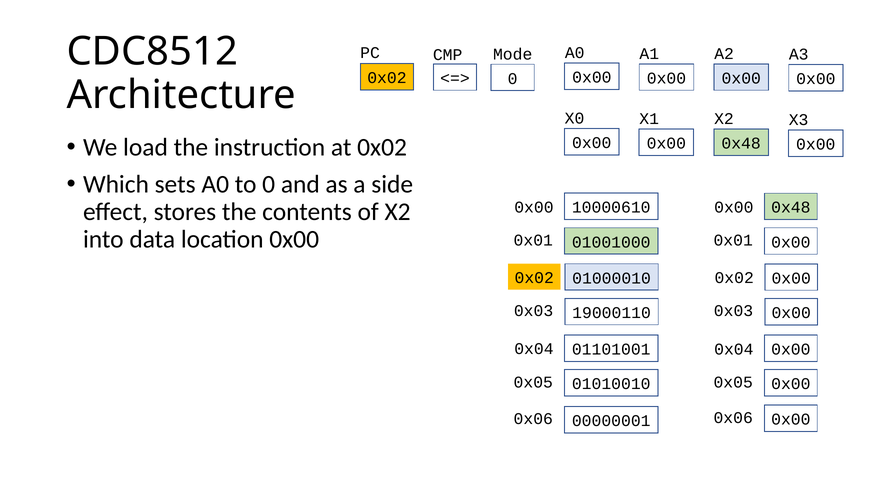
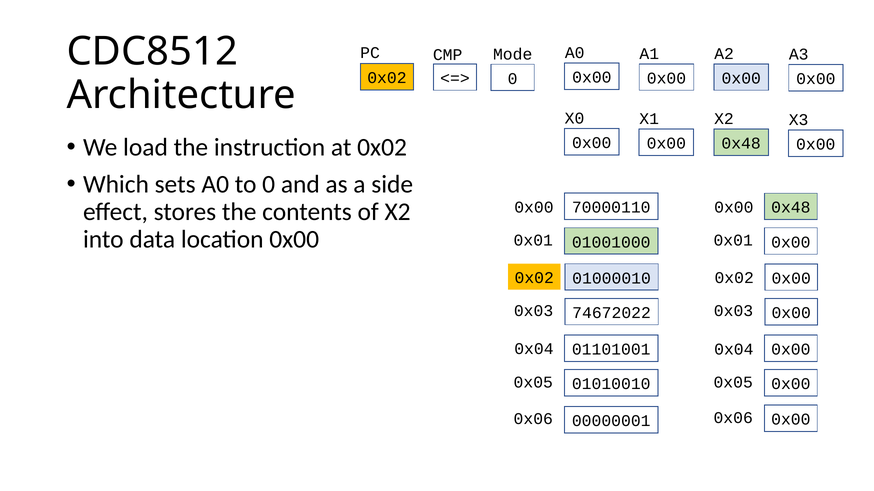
10000610: 10000610 -> 70000110
19000110: 19000110 -> 74672022
